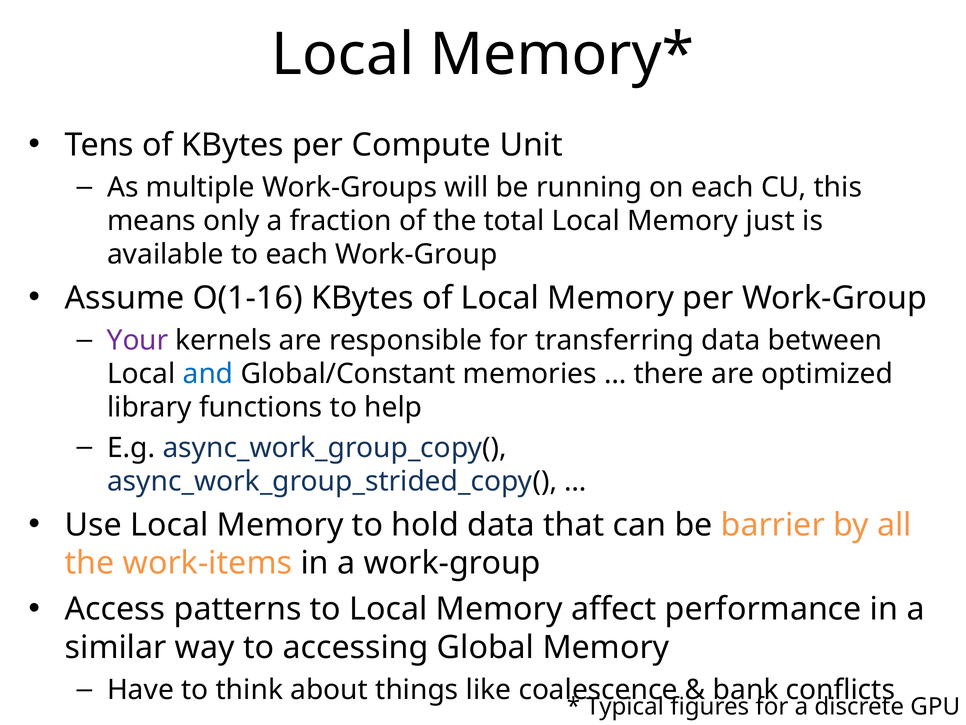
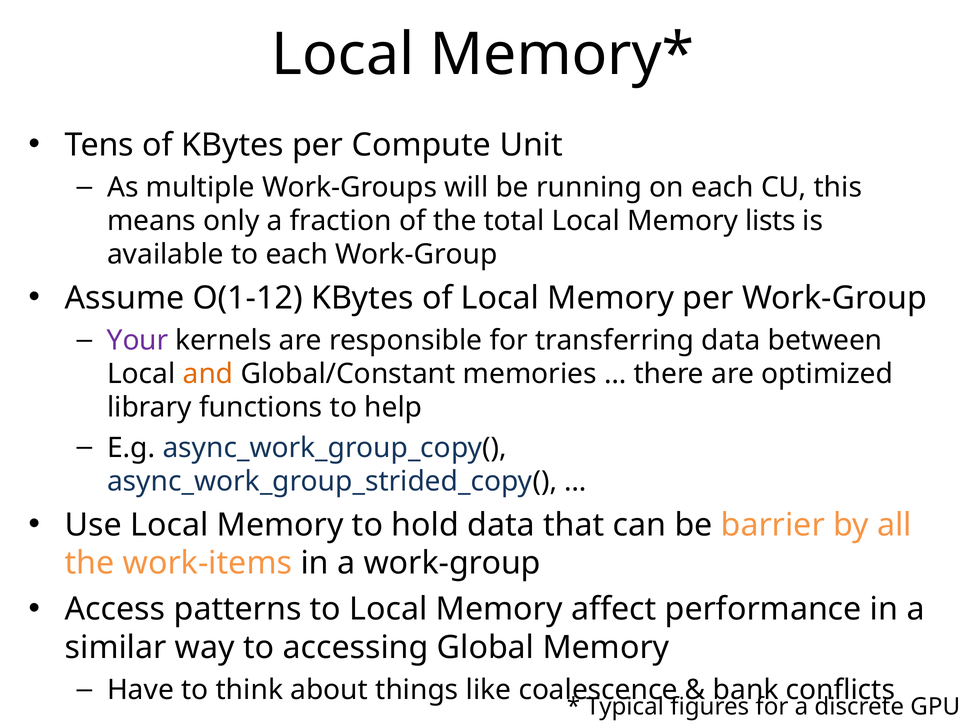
just: just -> lists
O(1-16: O(1-16 -> O(1-12
and colour: blue -> orange
